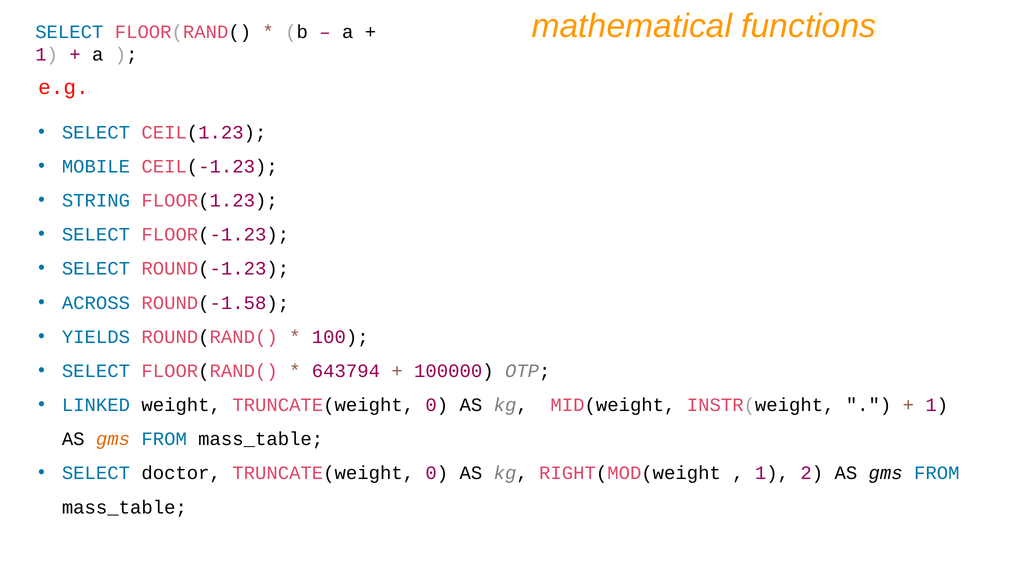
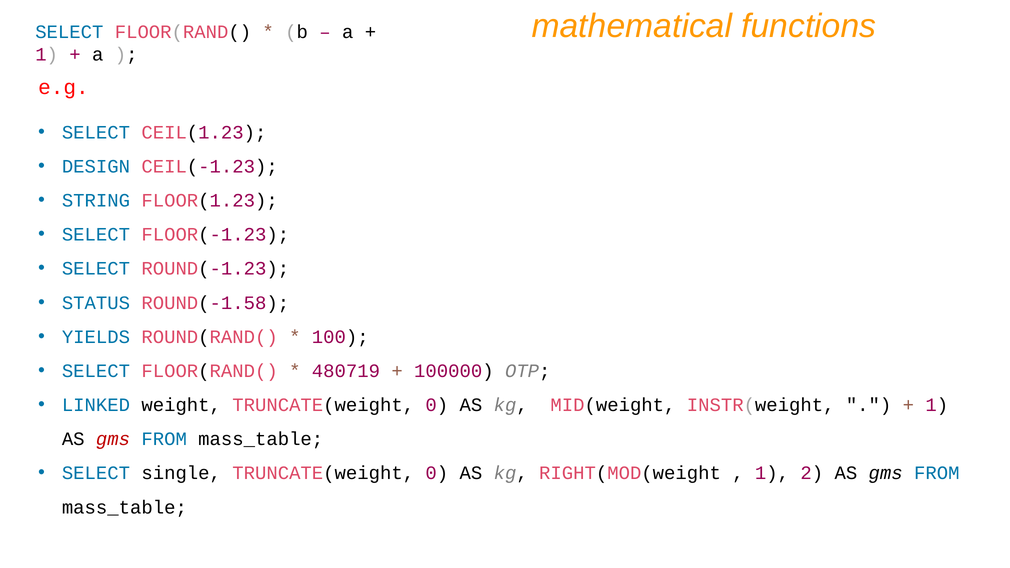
MOBILE: MOBILE -> DESIGN
ACROSS: ACROSS -> STATUS
643794: 643794 -> 480719
gms at (113, 439) colour: orange -> red
doctor: doctor -> single
